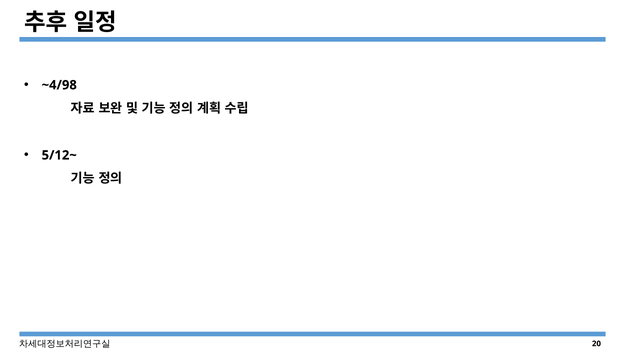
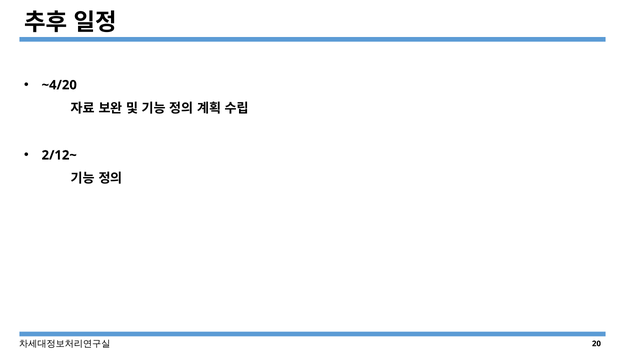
~4/98: ~4/98 -> ~4/20
5/12~: 5/12~ -> 2/12~
